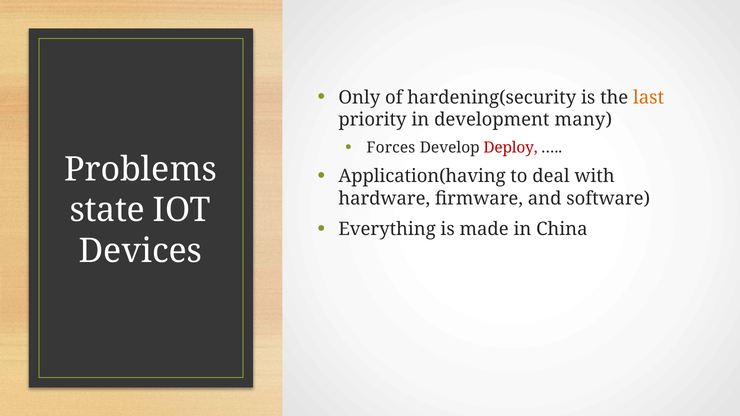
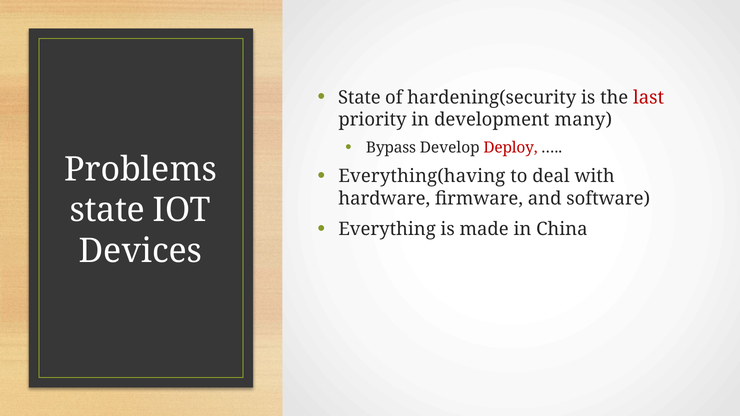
Only at (359, 97): Only -> State
last colour: orange -> red
Forces: Forces -> Bypass
Application(having: Application(having -> Everything(having
